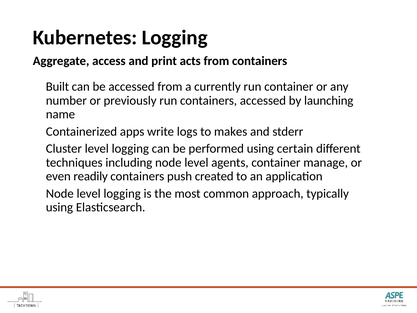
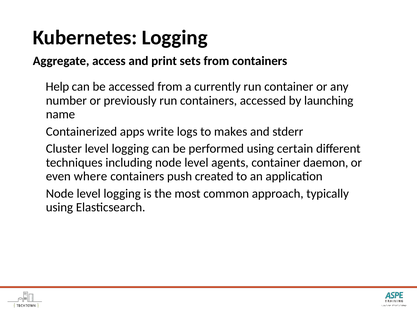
acts: acts -> sets
Built: Built -> Help
manage: manage -> daemon
readily: readily -> where
